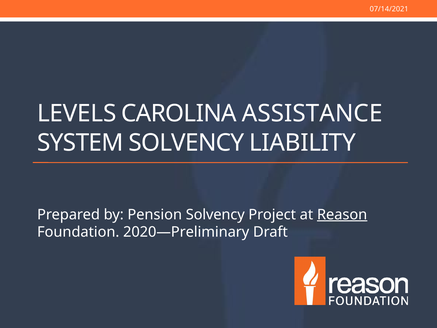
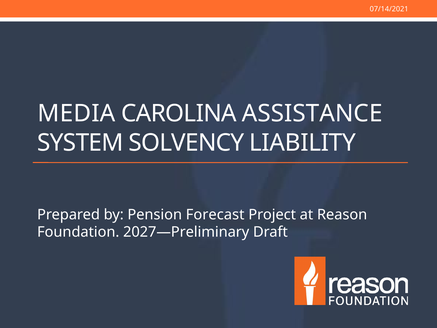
LEVELS: LEVELS -> MEDIA
Pension Solvency: Solvency -> Forecast
Reason underline: present -> none
2020—Preliminary: 2020—Preliminary -> 2027—Preliminary
